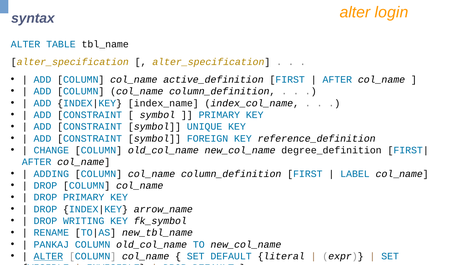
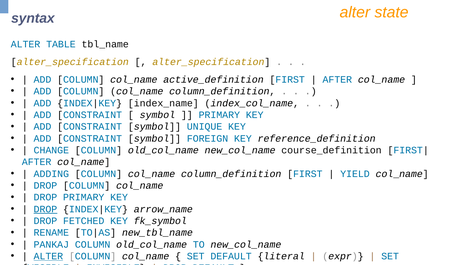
login: login -> state
degree_definition: degree_definition -> course_definition
LABEL: LABEL -> YIELD
DROP at (45, 209) underline: none -> present
WRITING: WRITING -> FETCHED
